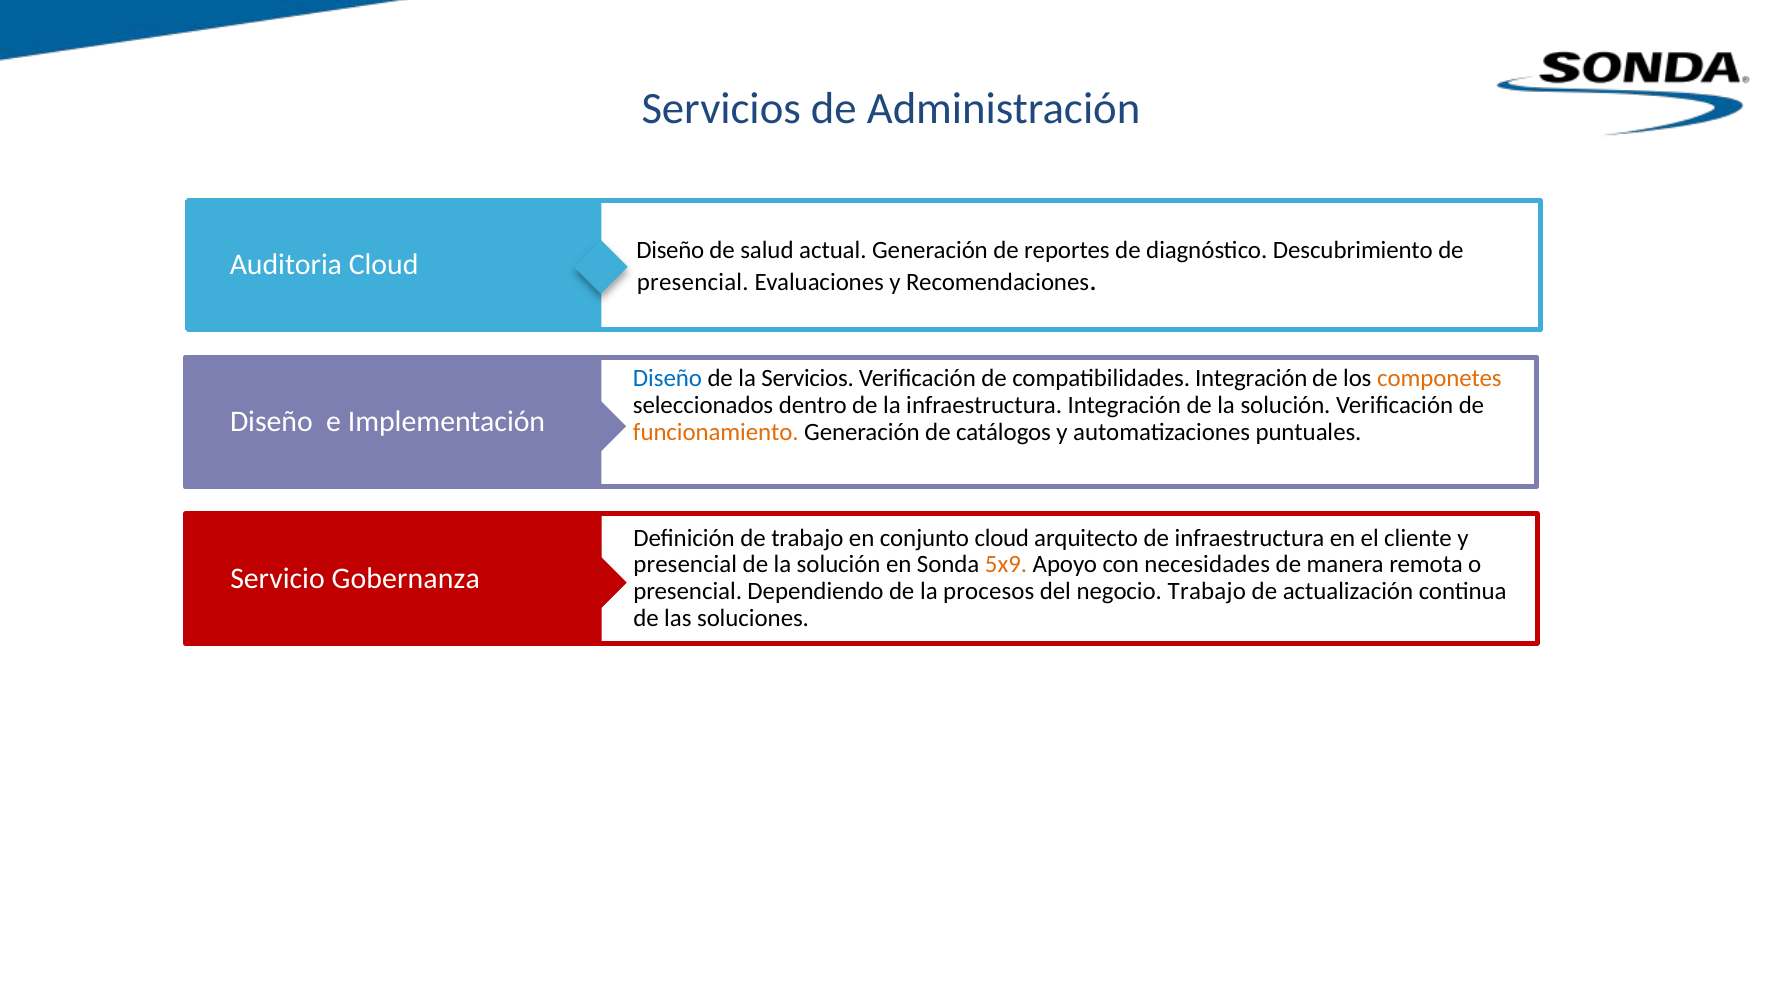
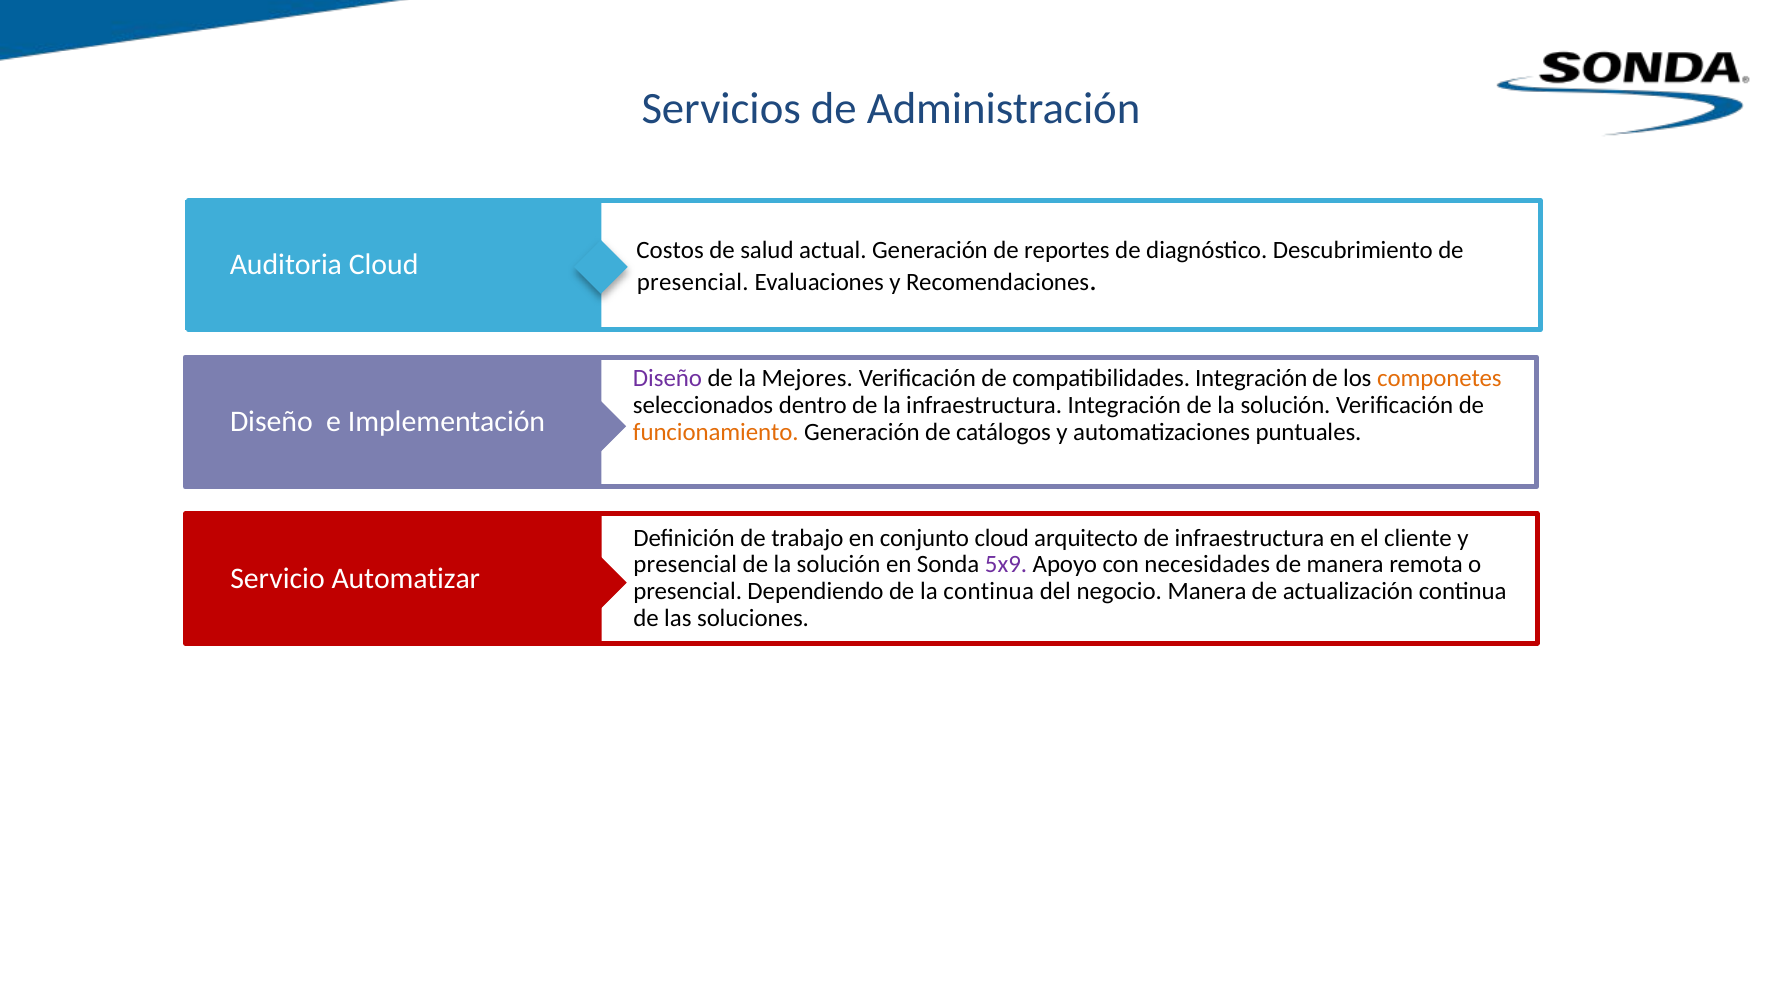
Diseño at (670, 250): Diseño -> Costos
Diseño at (667, 379) colour: blue -> purple
la Servicios: Servicios -> Mejores
5x9 colour: orange -> purple
Gobernanza: Gobernanza -> Automatizar
la procesos: procesos -> continua
negocio Trabajo: Trabajo -> Manera
